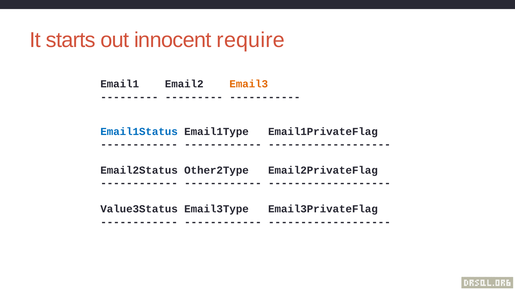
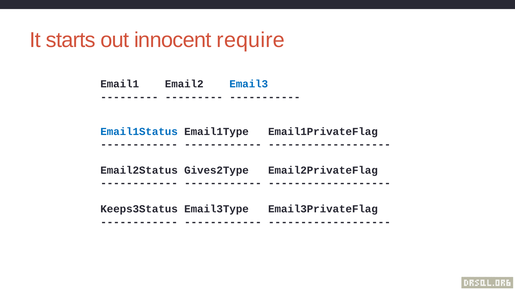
Email3 colour: orange -> blue
Other2Type: Other2Type -> Gives2Type
Value3Status: Value3Status -> Keeps3Status
